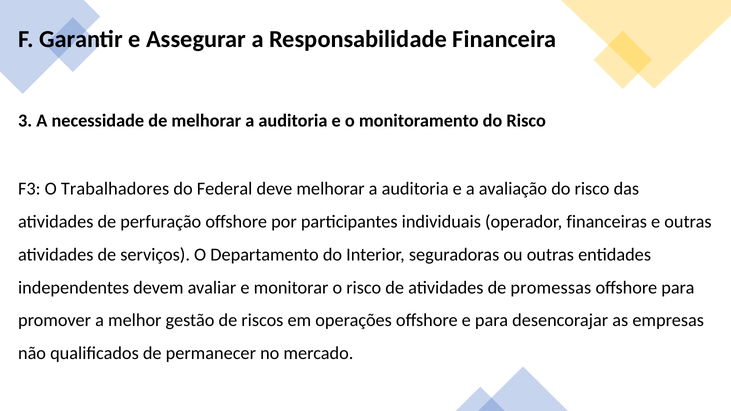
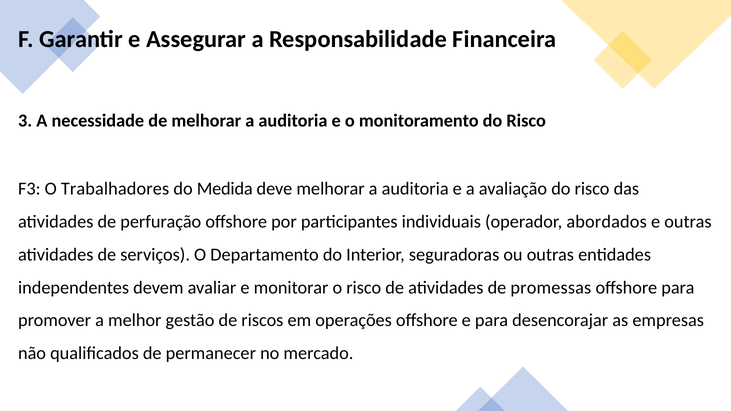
Federal: Federal -> Medida
financeiras: financeiras -> abordados
